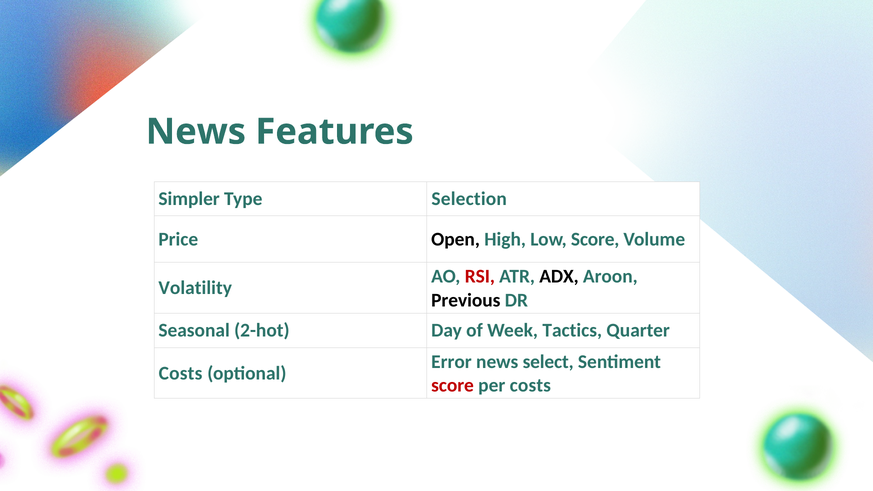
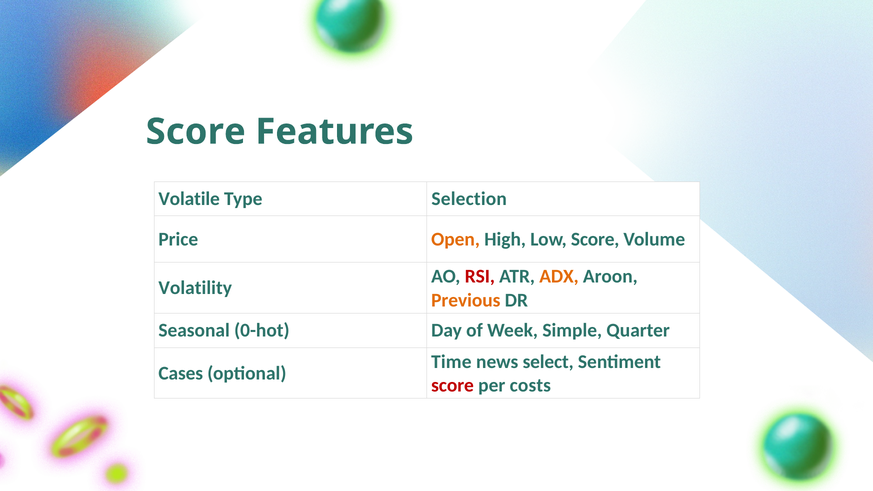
News at (196, 132): News -> Score
Simpler: Simpler -> Volatile
Open colour: black -> orange
ADX colour: black -> orange
Previous colour: black -> orange
2-hot: 2-hot -> 0-hot
Tactics: Tactics -> Simple
Error: Error -> Time
Costs at (181, 373): Costs -> Cases
